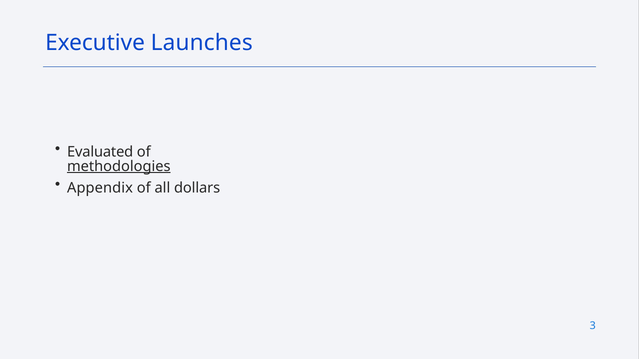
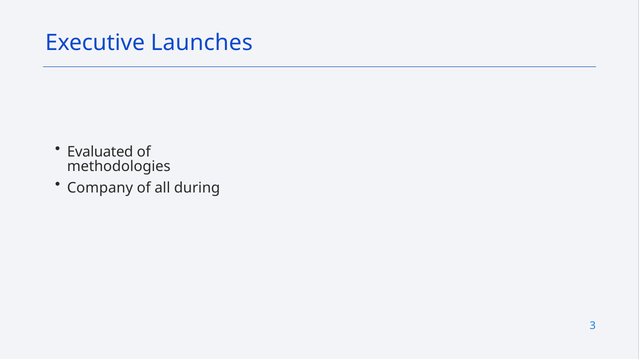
methodologies underline: present -> none
Appendix: Appendix -> Company
dollars: dollars -> during
